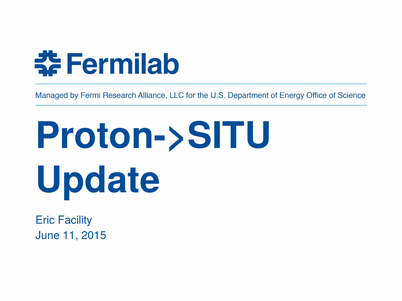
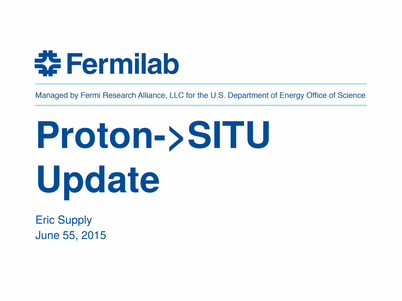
Facility: Facility -> Supply
11: 11 -> 55
